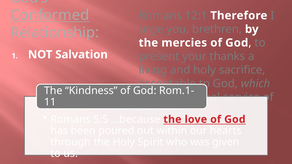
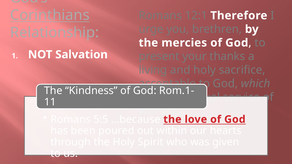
Conformed: Conformed -> Corinthians
